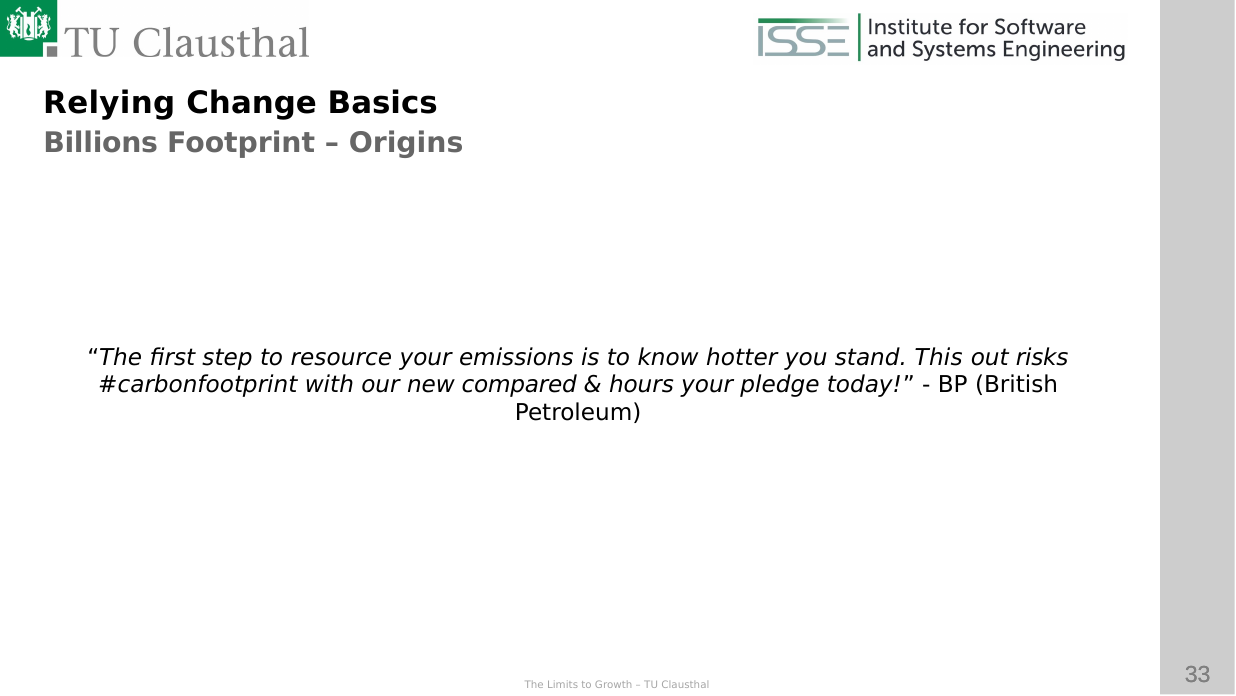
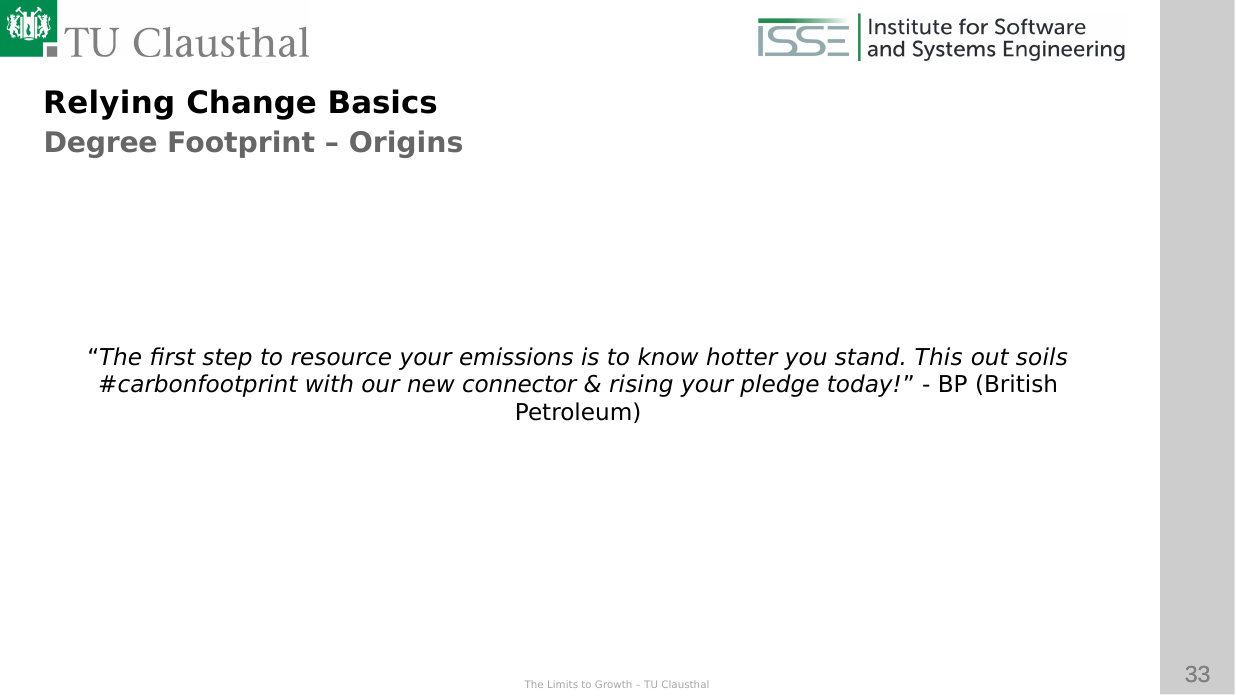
Billions: Billions -> Degree
risks: risks -> soils
compared: compared -> connector
hours: hours -> rising
